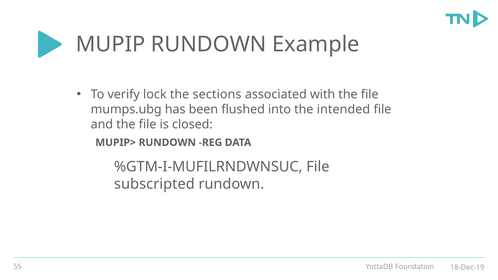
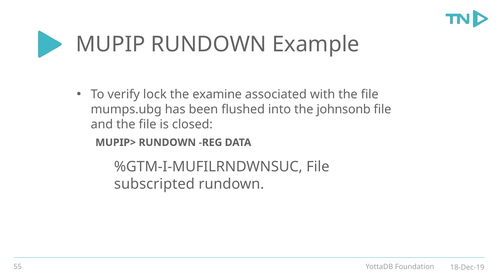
sections: sections -> examine
intended: intended -> johnsonb
